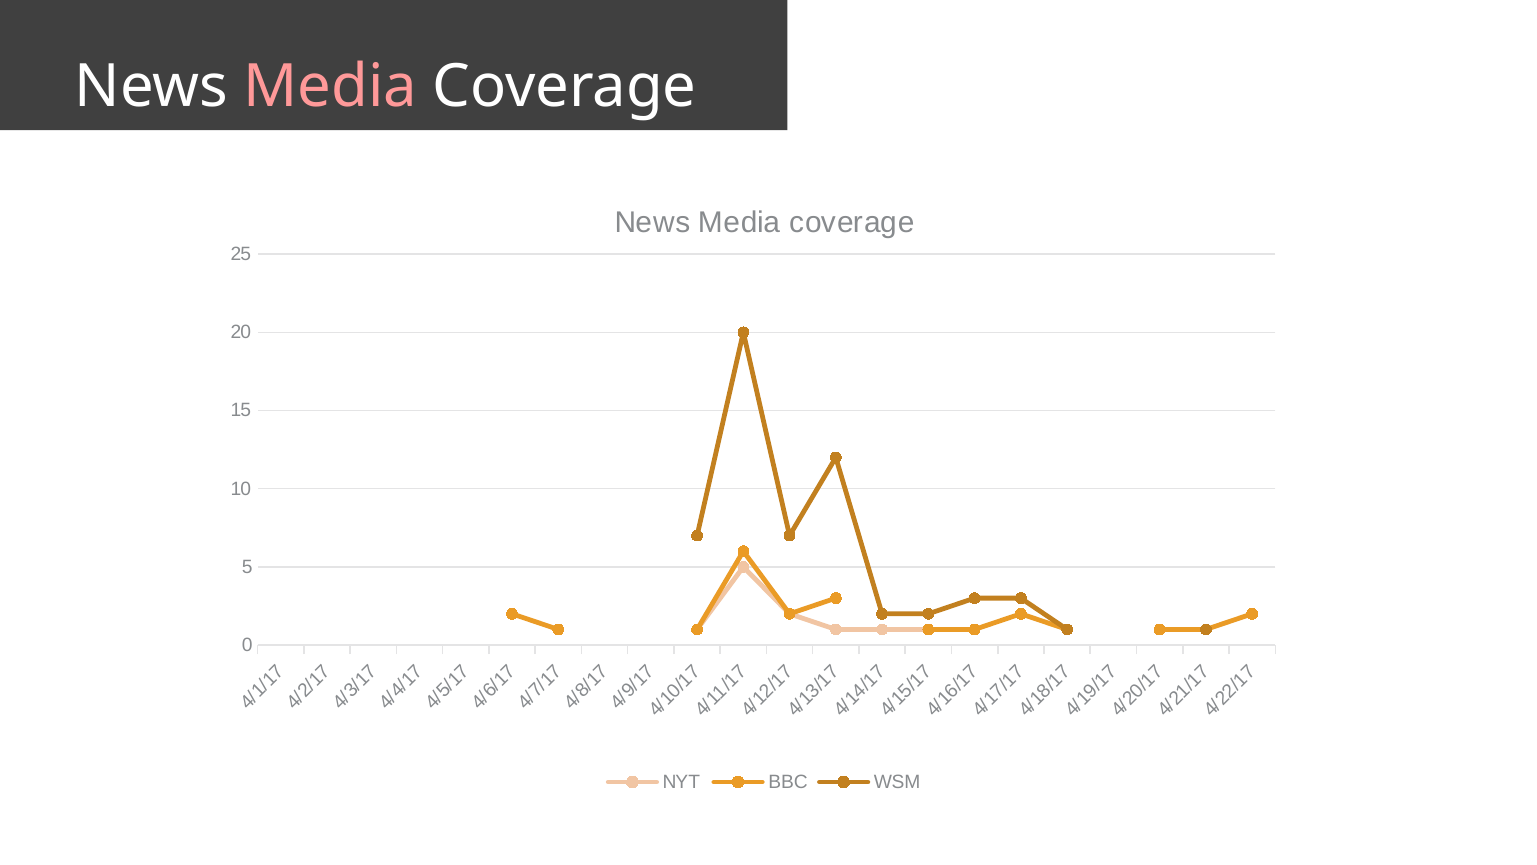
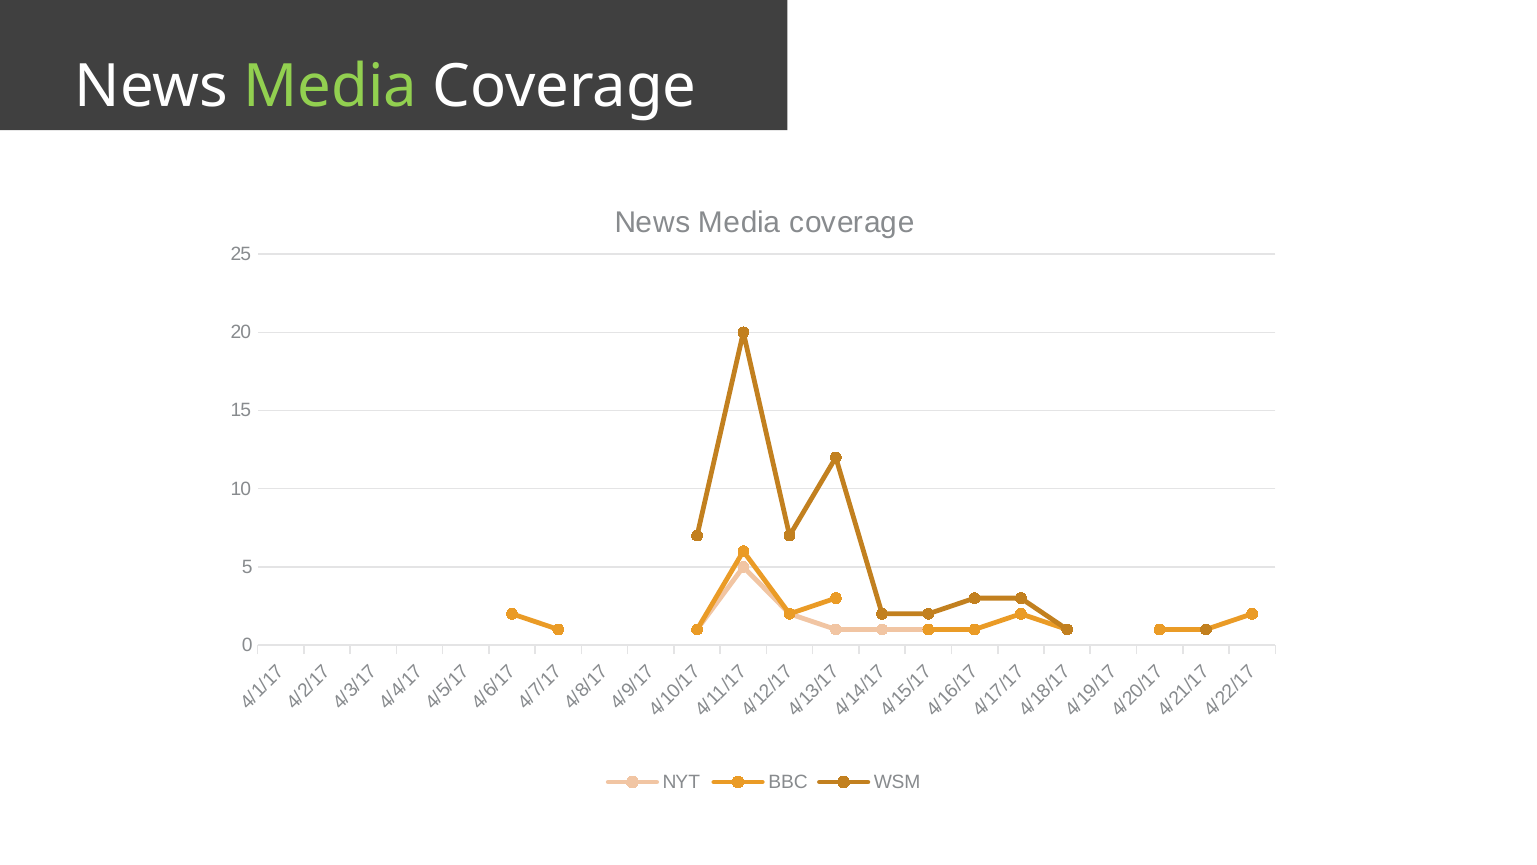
Media at (330, 86) colour: pink -> light green
